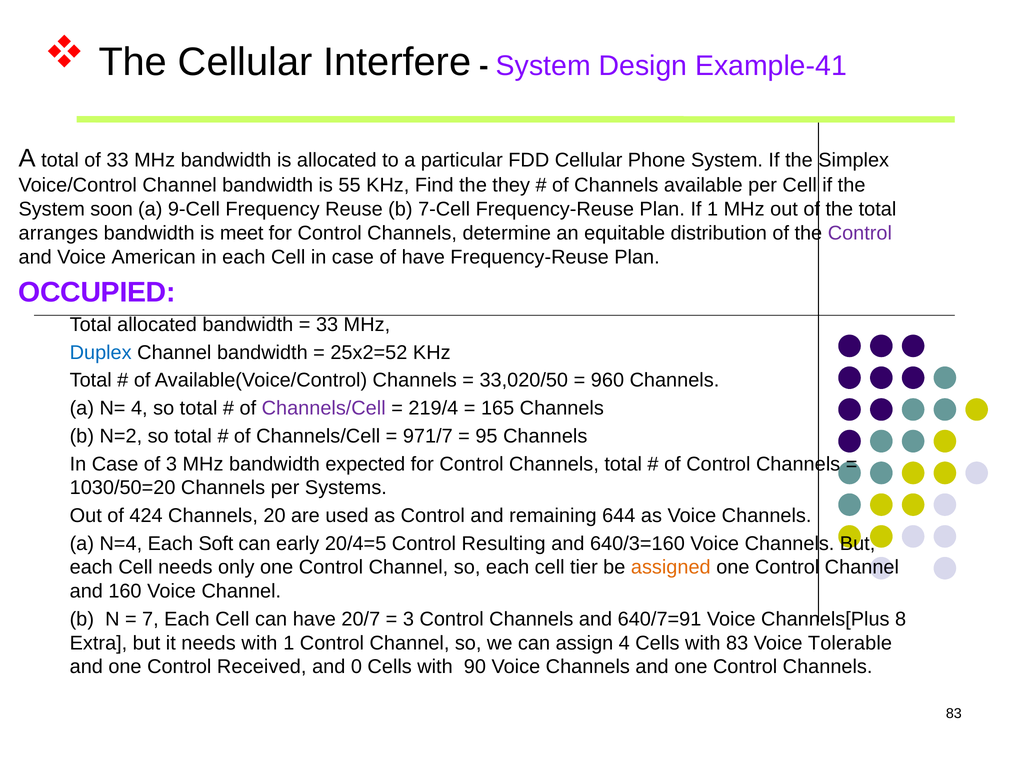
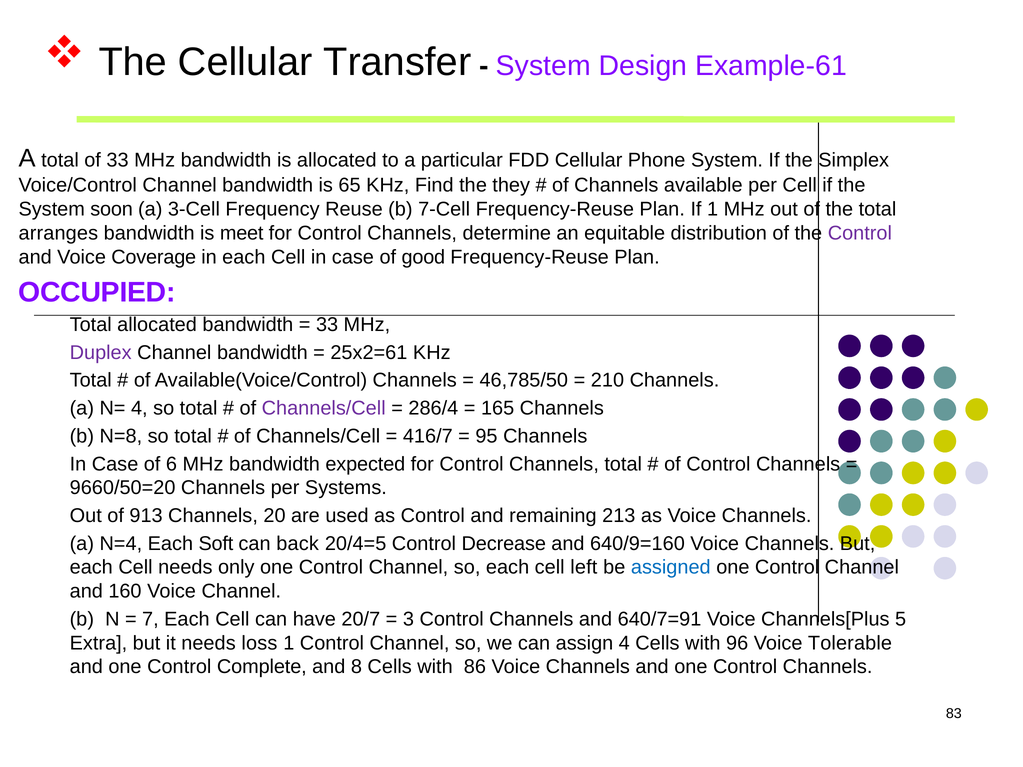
Interfere: Interfere -> Transfer
Example-41: Example-41 -> Example-61
55: 55 -> 65
9-Cell: 9-Cell -> 3-Cell
American: American -> Coverage
of have: have -> good
Duplex colour: blue -> purple
25x2=52: 25x2=52 -> 25x2=61
33,020/50: 33,020/50 -> 46,785/50
960: 960 -> 210
219/4: 219/4 -> 286/4
N=2: N=2 -> N=8
971/7: 971/7 -> 416/7
of 3: 3 -> 6
1030/50=20: 1030/50=20 -> 9660/50=20
424: 424 -> 913
644: 644 -> 213
early: early -> back
Resulting: Resulting -> Decrease
640/3=160: 640/3=160 -> 640/9=160
tier: tier -> left
assigned colour: orange -> blue
8: 8 -> 5
needs with: with -> loss
with 83: 83 -> 96
Received: Received -> Complete
0: 0 -> 8
90: 90 -> 86
